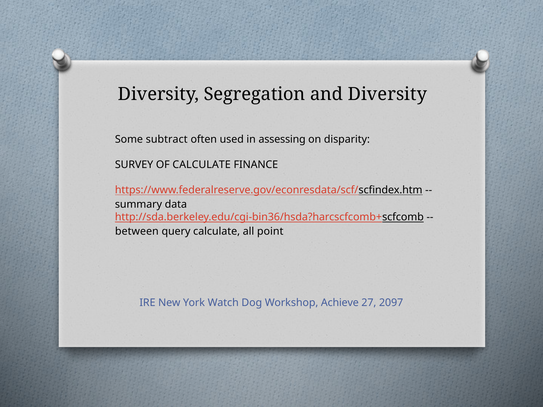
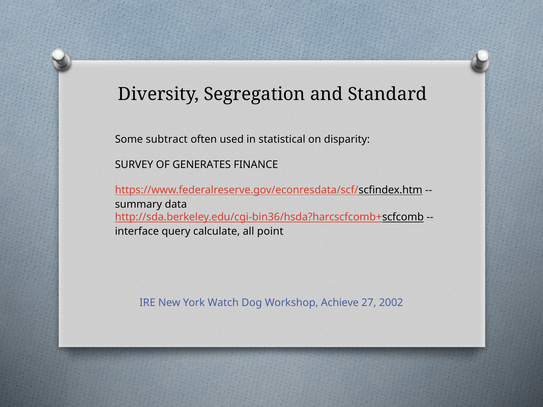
and Diversity: Diversity -> Standard
assessing: assessing -> statistical
OF CALCULATE: CALCULATE -> GENERATES
between: between -> interface
2097: 2097 -> 2002
